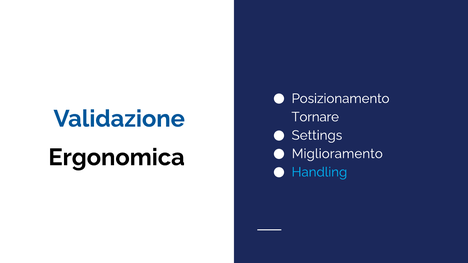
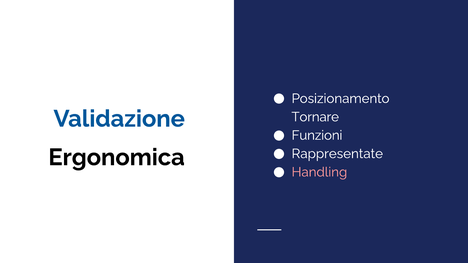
Settings: Settings -> Funzioni
Miglioramento: Miglioramento -> Rappresentate
Handling colour: light blue -> pink
